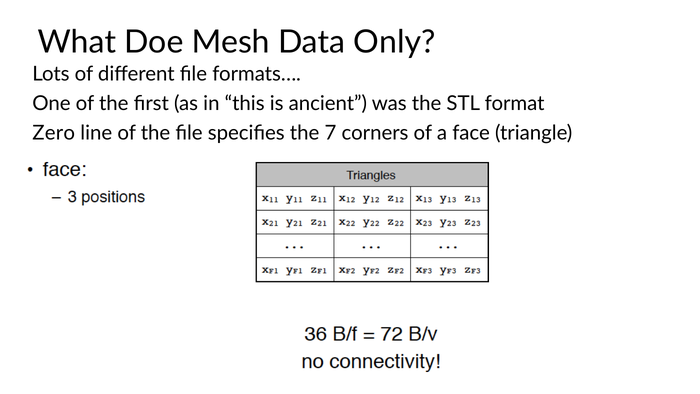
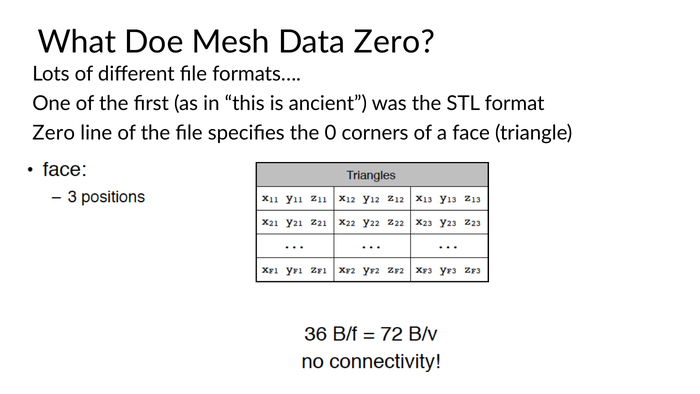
Data Only: Only -> Zero
7: 7 -> 0
